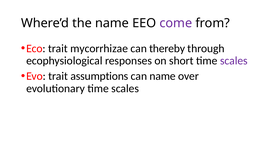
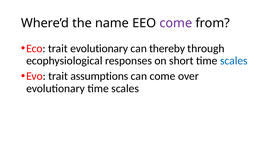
trait mycorrhizae: mycorrhizae -> evolutionary
scales at (234, 61) colour: purple -> blue
can name: name -> come
